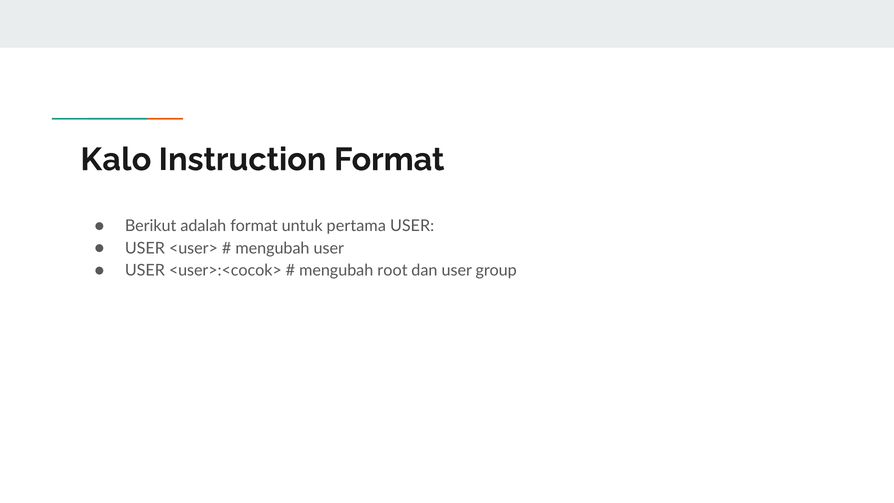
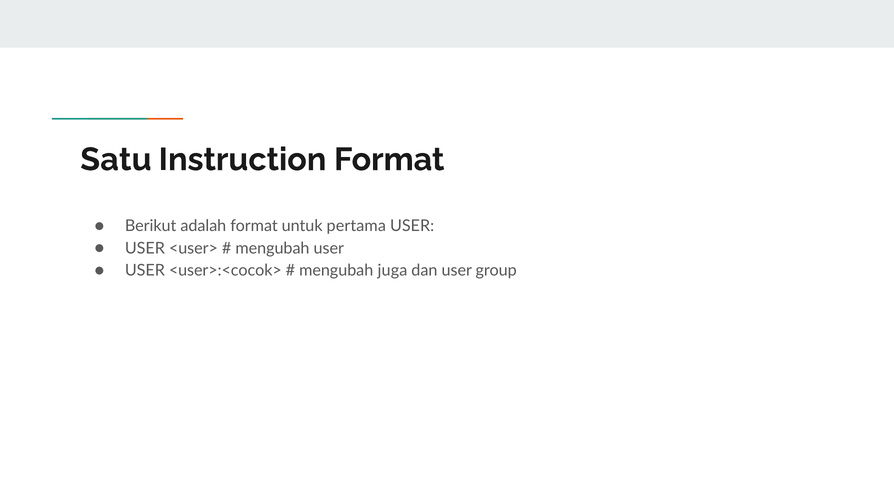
Kalo: Kalo -> Satu
root: root -> juga
